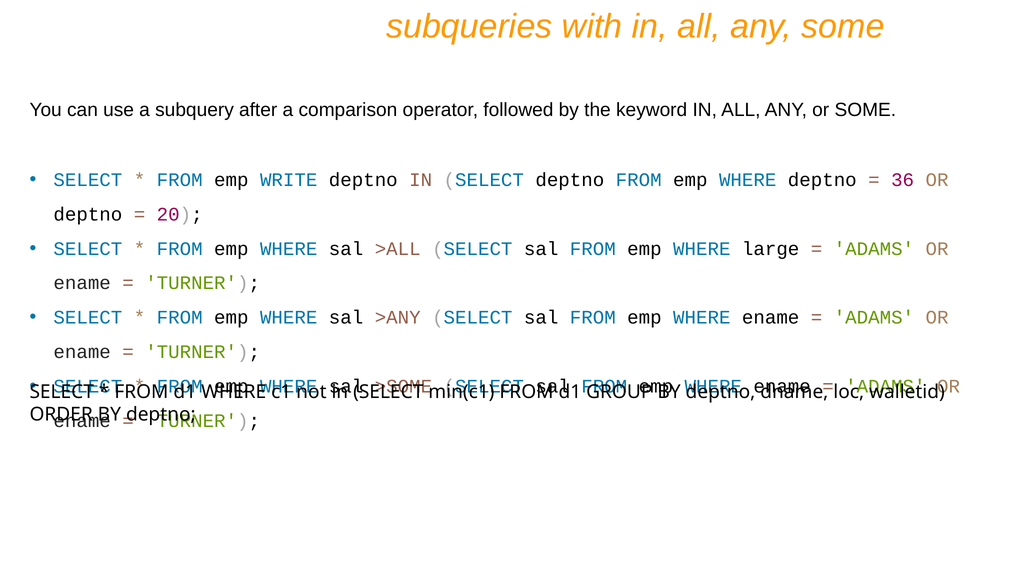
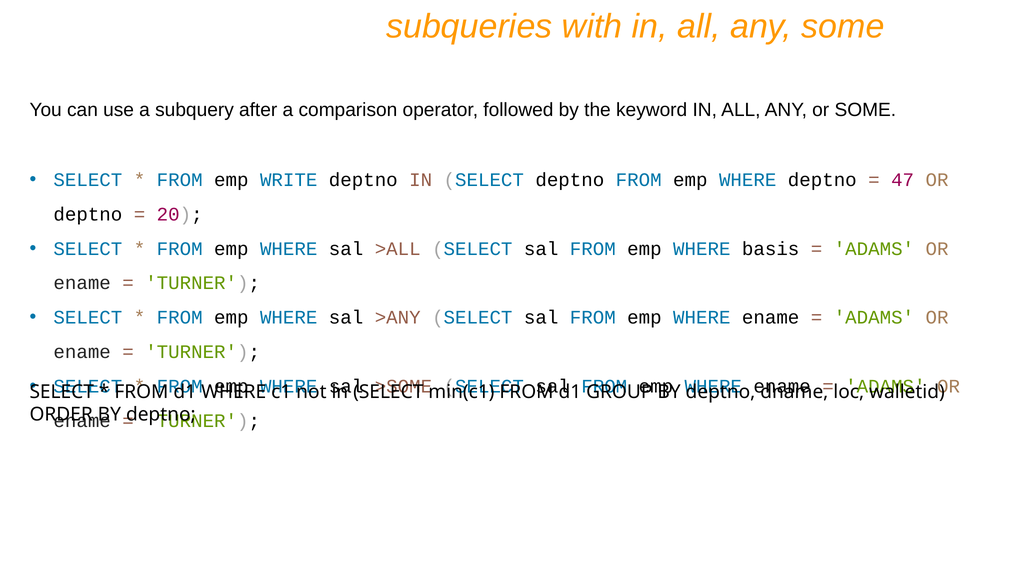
36: 36 -> 47
large: large -> basis
